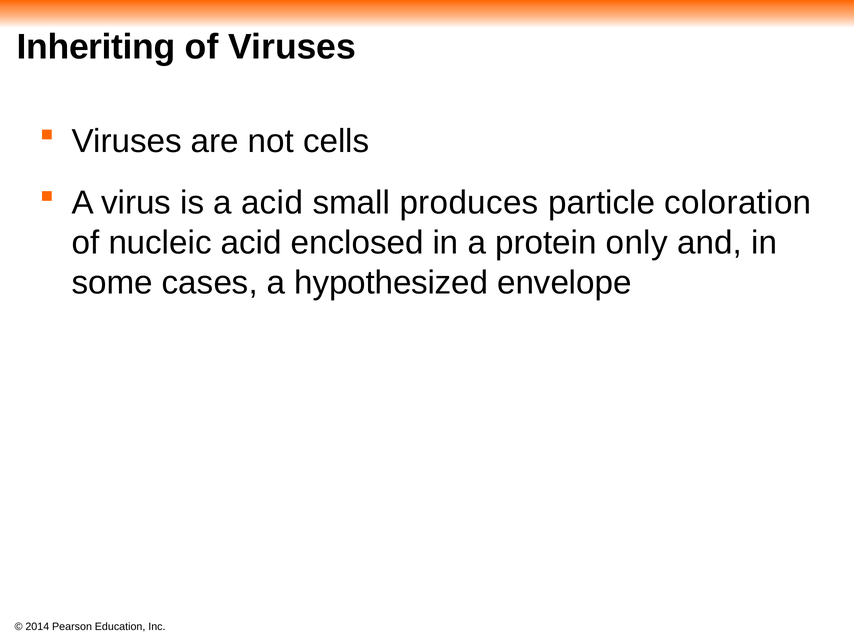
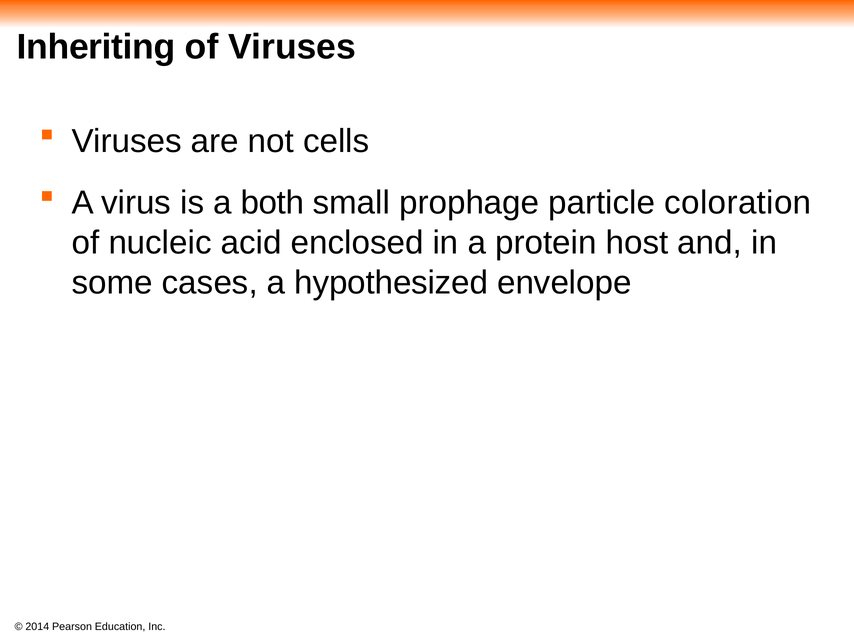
a acid: acid -> both
produces: produces -> prophage
only: only -> host
